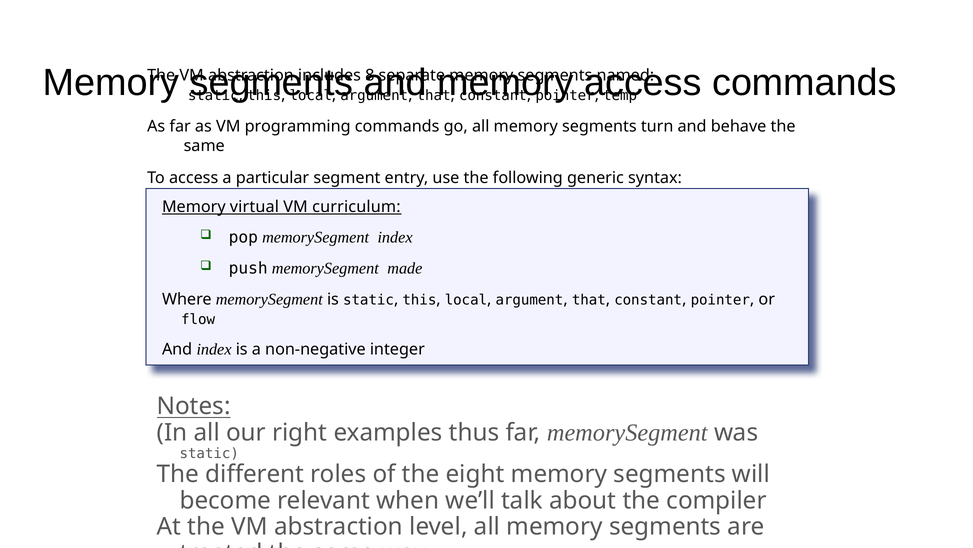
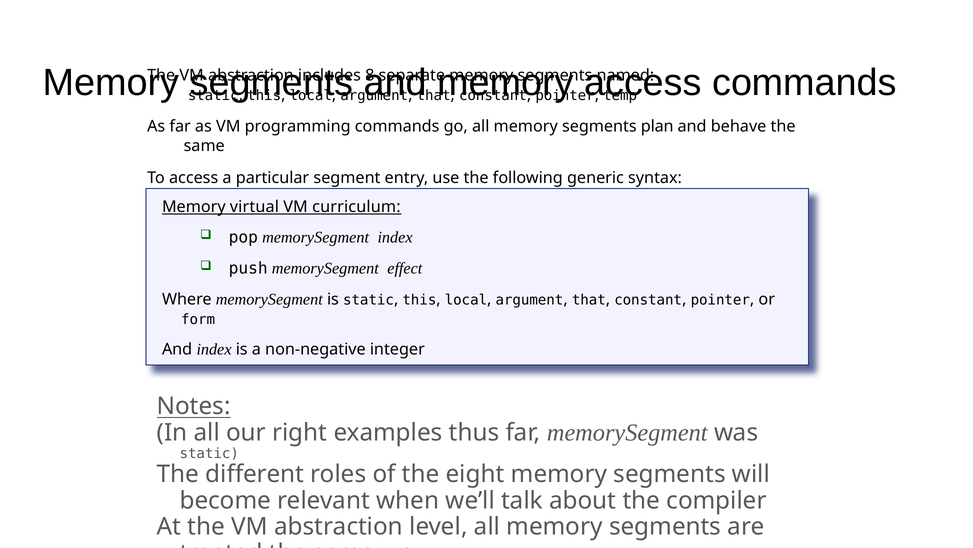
turn: turn -> plan
made: made -> effect
flow: flow -> form
